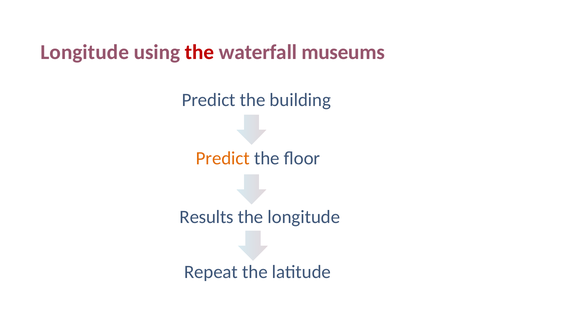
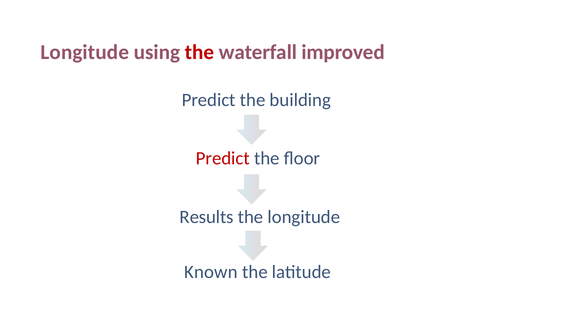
museums: museums -> improved
Predict at (223, 158) colour: orange -> red
Repeat: Repeat -> Known
